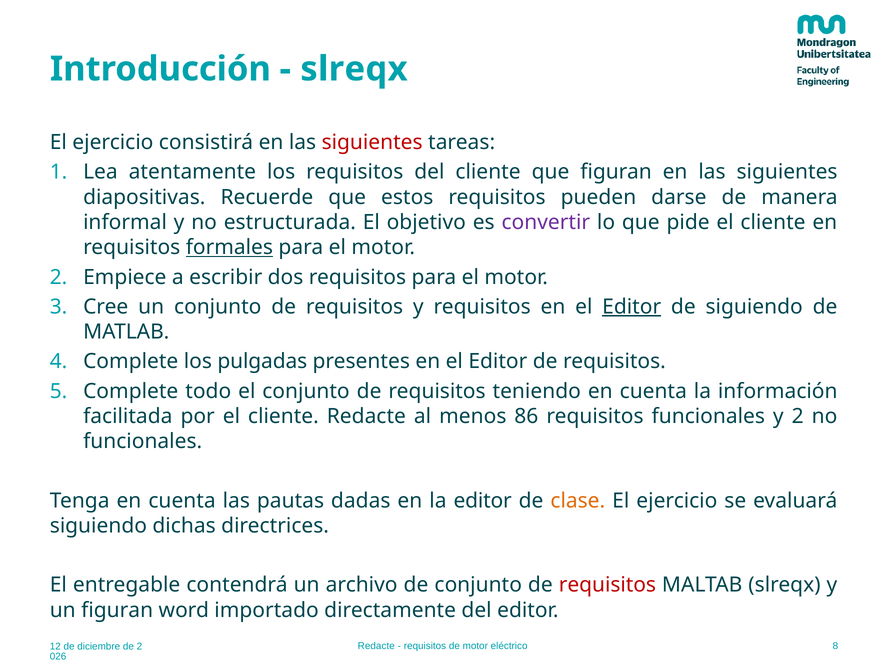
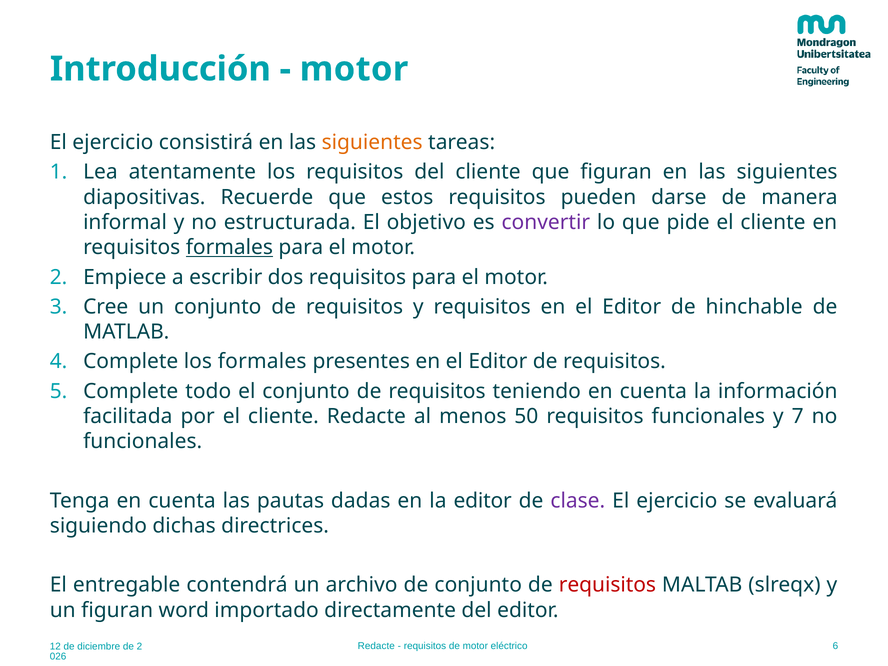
slreqx at (354, 69): slreqx -> motor
siguientes at (372, 142) colour: red -> orange
Editor at (632, 307) underline: present -> none
de siguiendo: siguiendo -> hinchable
los pulgadas: pulgadas -> formales
86: 86 -> 50
y 2: 2 -> 7
clase colour: orange -> purple
8: 8 -> 6
